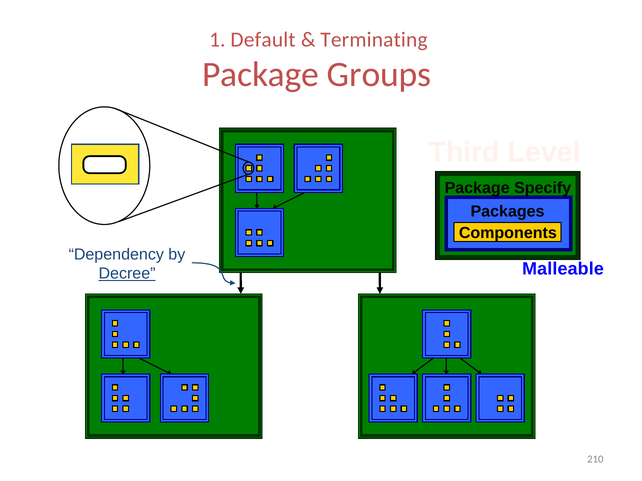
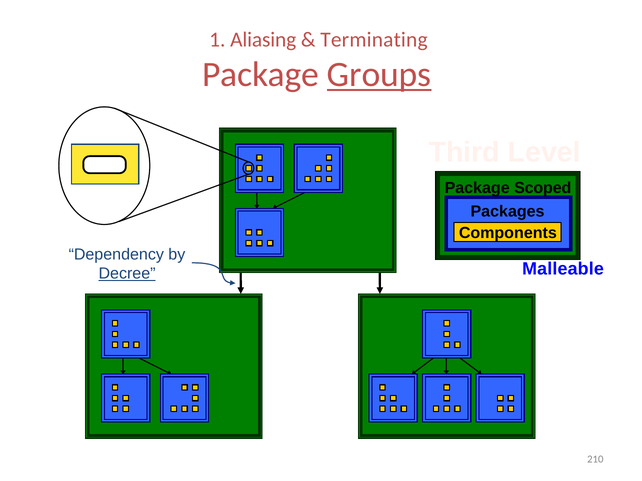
Default: Default -> Aliasing
Groups underline: none -> present
Specify: Specify -> Scoped
